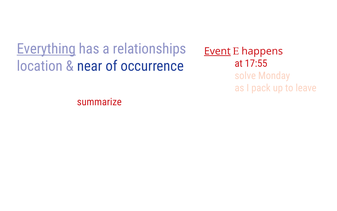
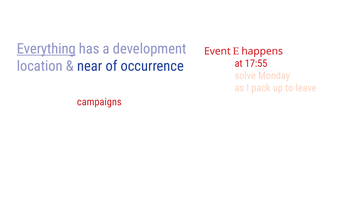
relationships: relationships -> development
Event underline: present -> none
summarize: summarize -> campaigns
